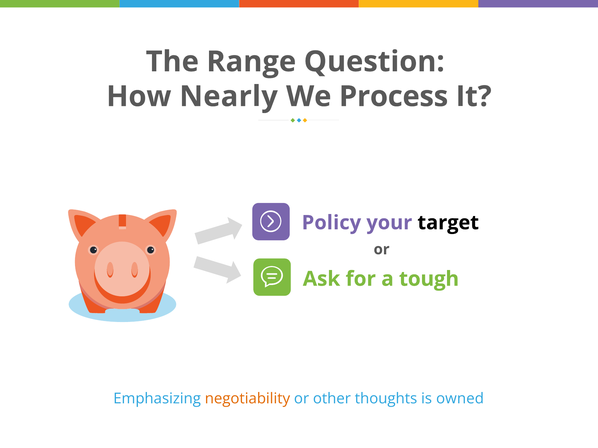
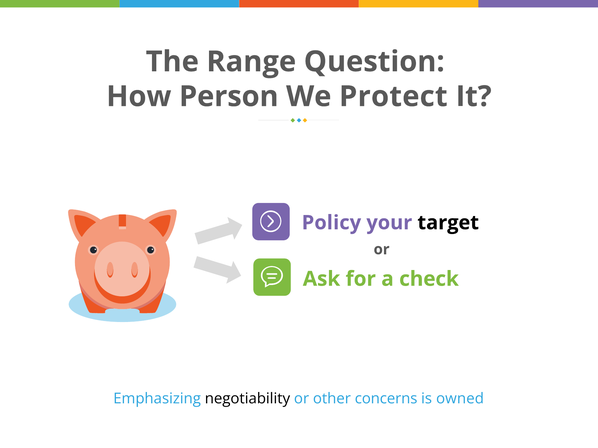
Nearly: Nearly -> Person
Process: Process -> Protect
tough: tough -> check
negotiability colour: orange -> black
thoughts: thoughts -> concerns
